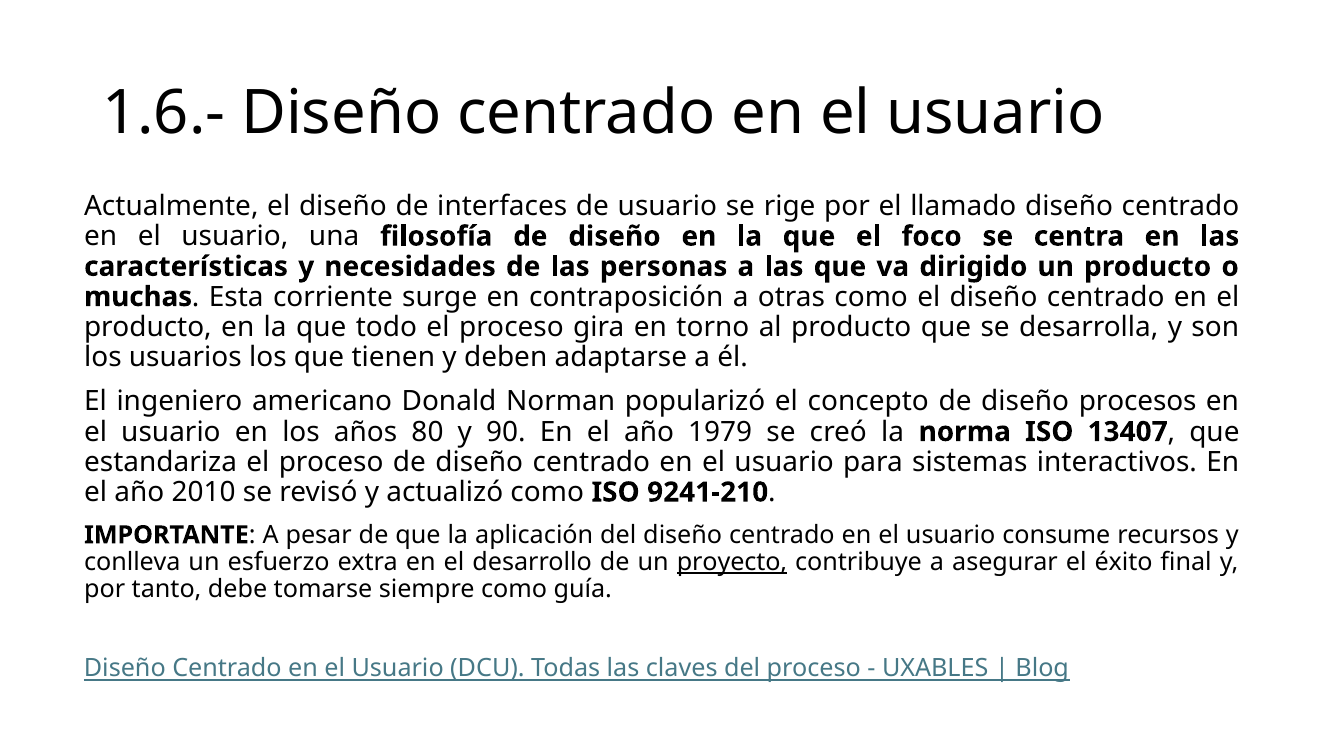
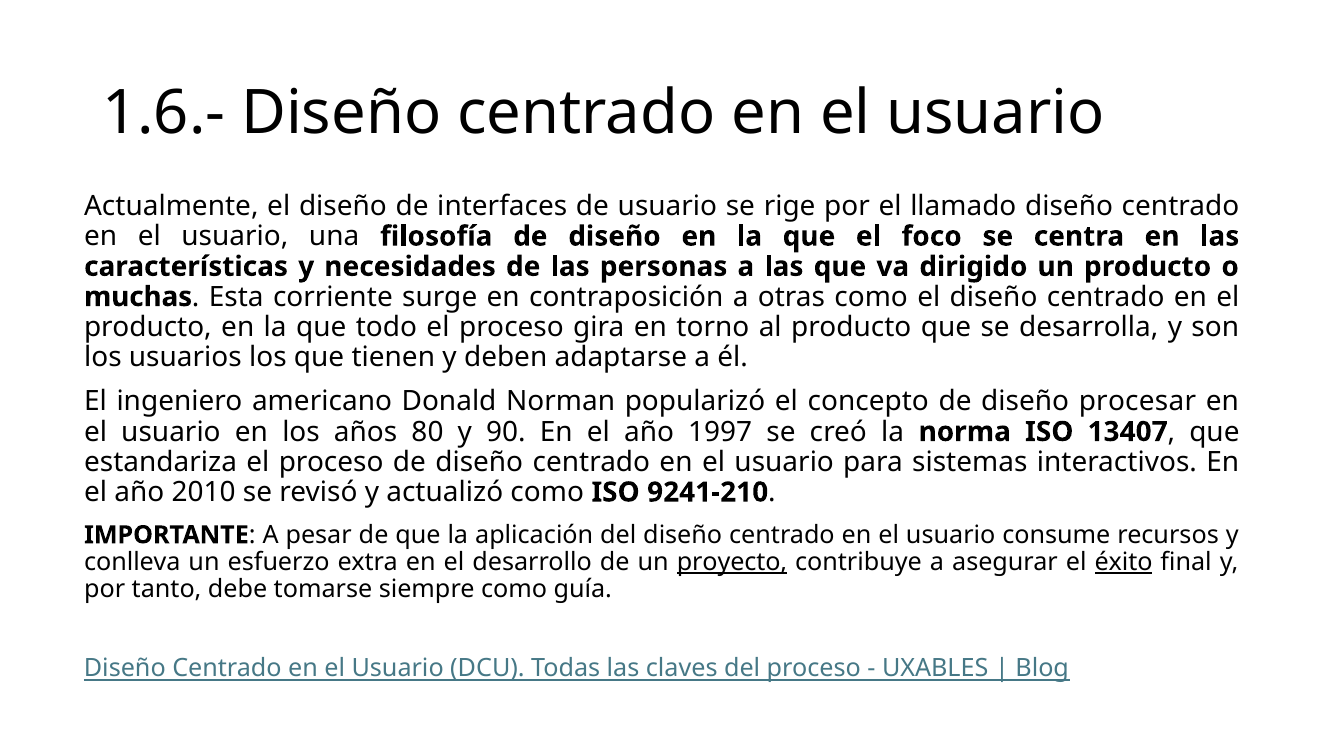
procesos: procesos -> procesar
1979: 1979 -> 1997
éxito underline: none -> present
